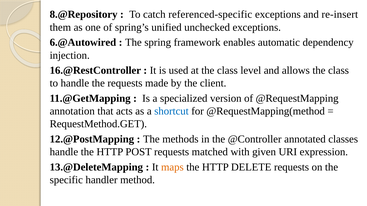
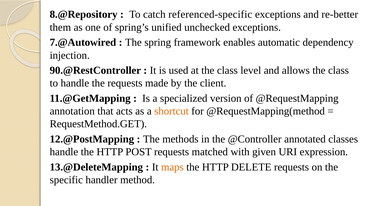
re-insert: re-insert -> re-better
6.@Autowired: 6.@Autowired -> 7.@Autowired
16.@RestController: 16.@RestController -> 90.@RestController
shortcut colour: blue -> orange
